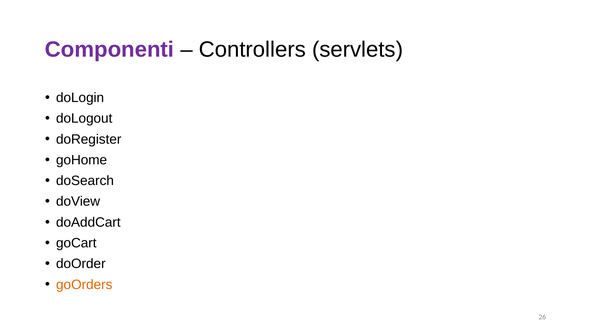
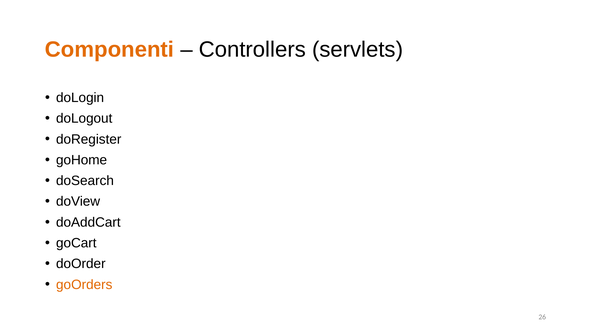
Componenti colour: purple -> orange
